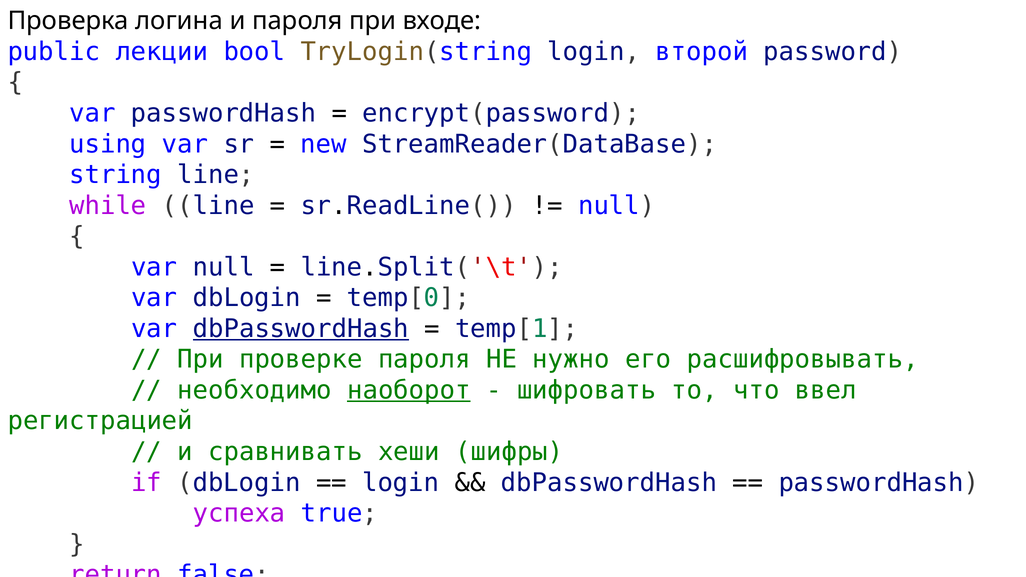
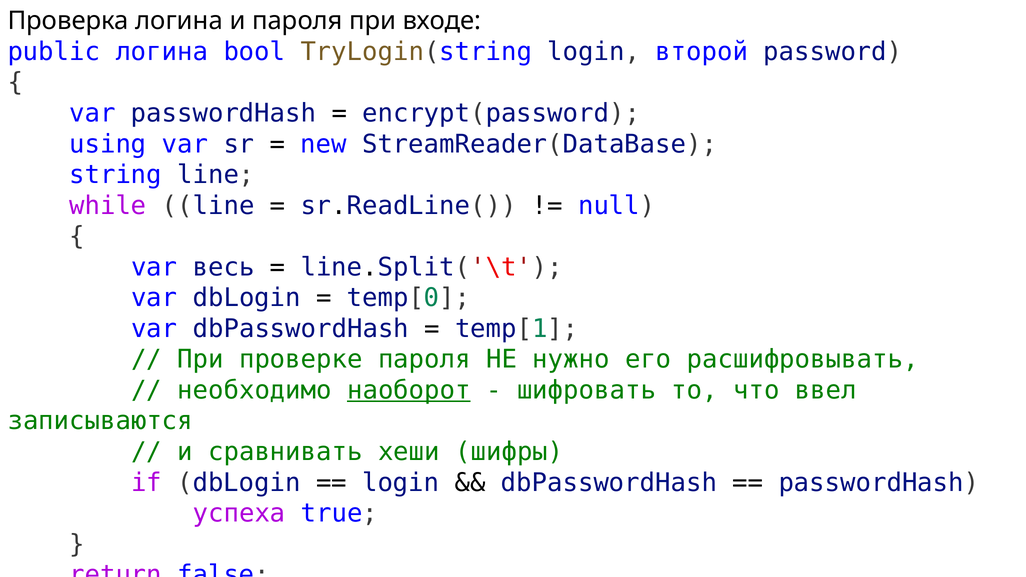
public лекции: лекции -> логина
var null: null -> весь
dbPasswordHash at (301, 329) underline: present -> none
регистрацией: регистрацией -> записываются
